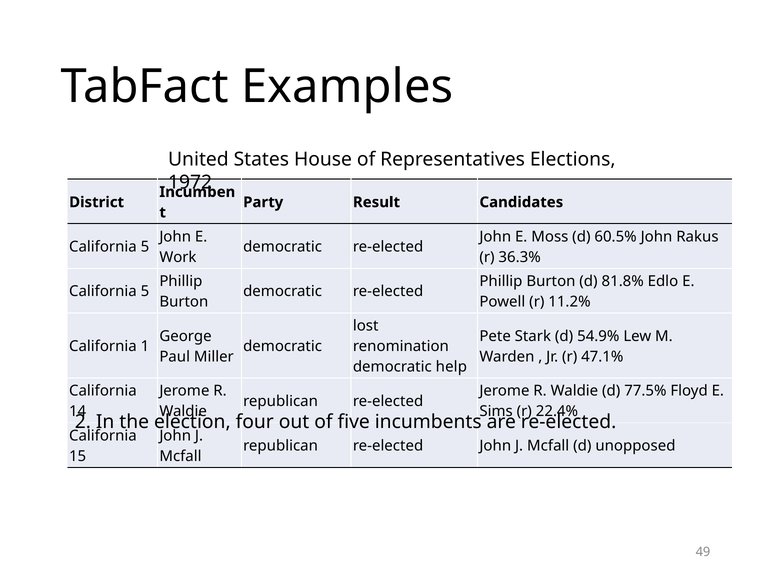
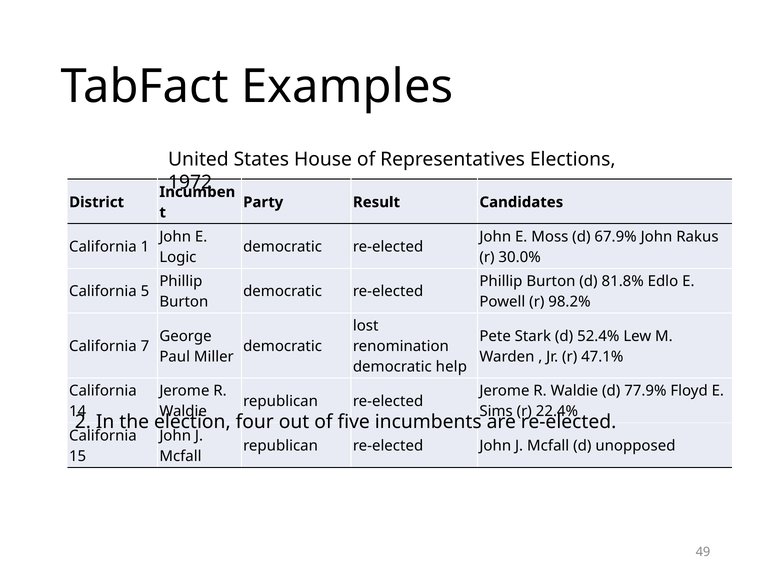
60.5%: 60.5% -> 67.9%
5 at (145, 247): 5 -> 1
Work: Work -> Logic
36.3%: 36.3% -> 30.0%
11.2%: 11.2% -> 98.2%
54.9%: 54.9% -> 52.4%
1: 1 -> 7
77.5%: 77.5% -> 77.9%
